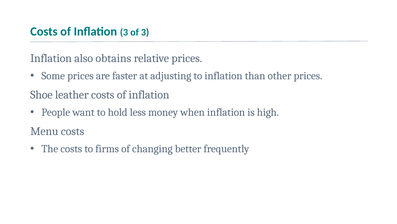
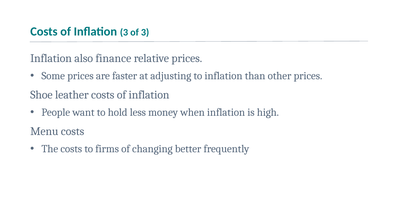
obtains: obtains -> finance
